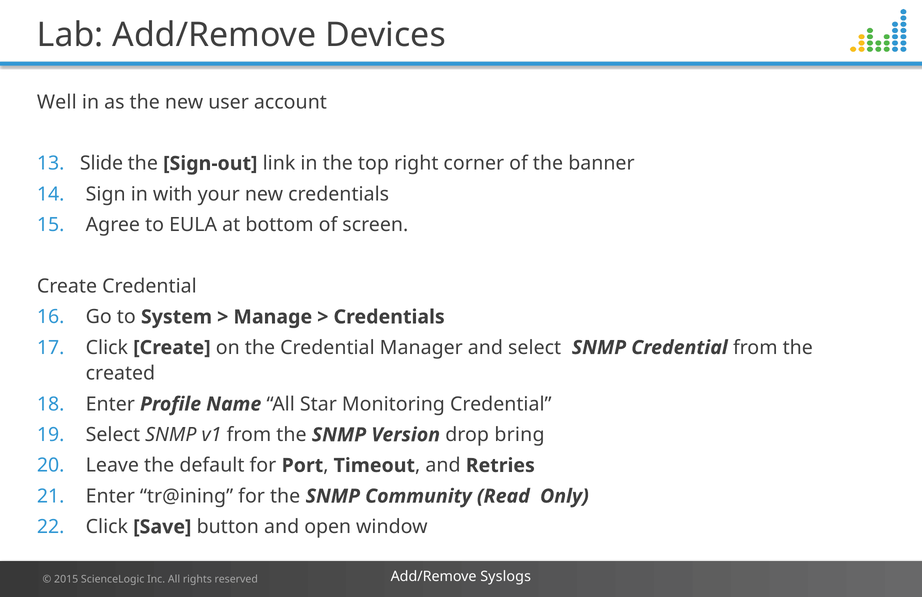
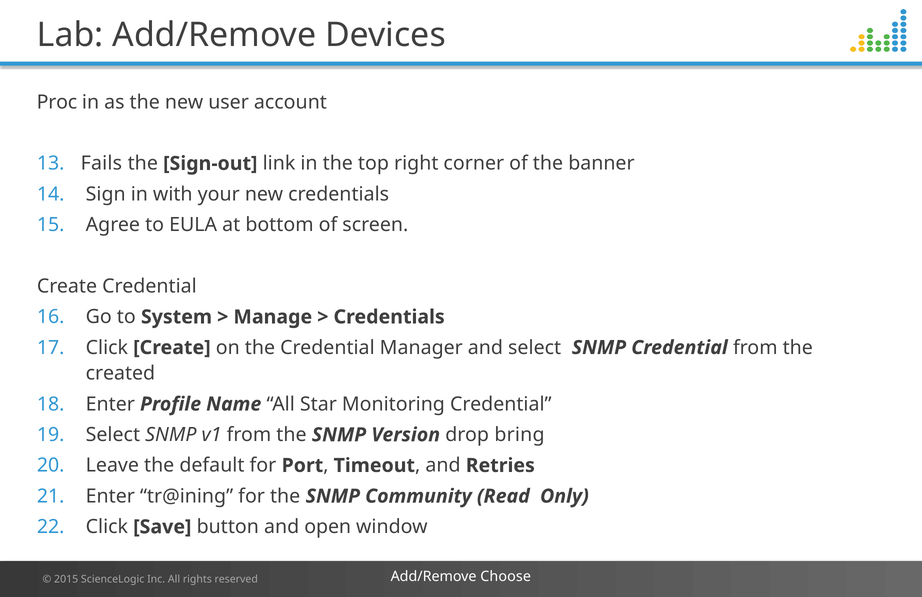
Well: Well -> Proc
Slide: Slide -> Fails
Syslogs: Syslogs -> Choose
